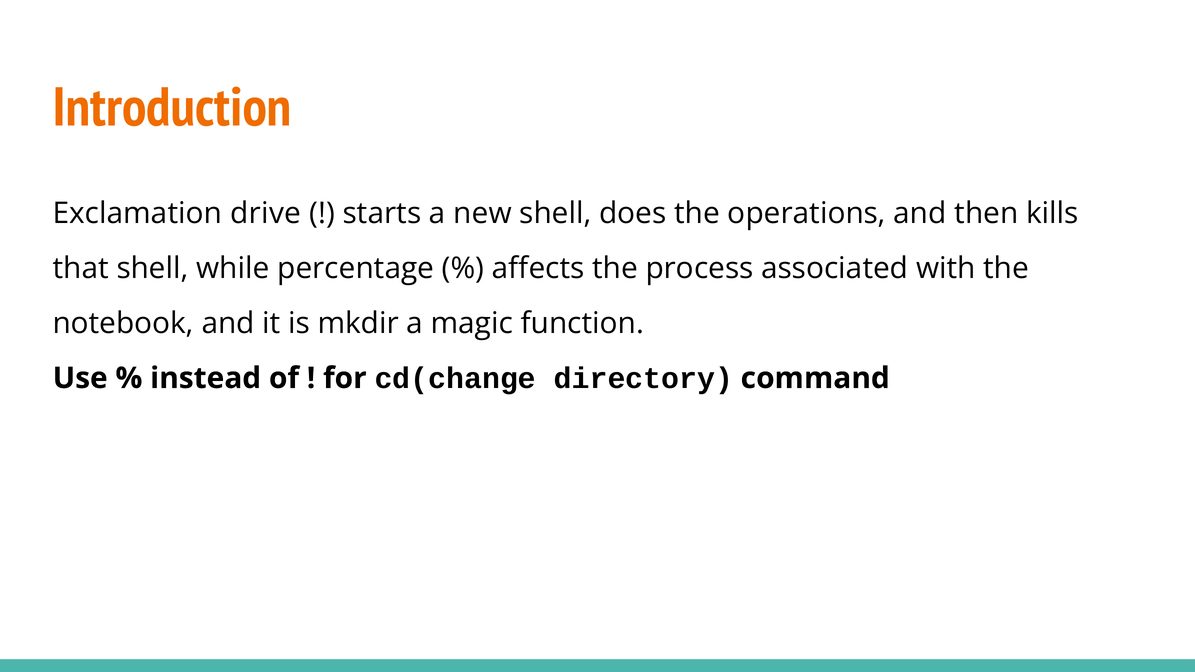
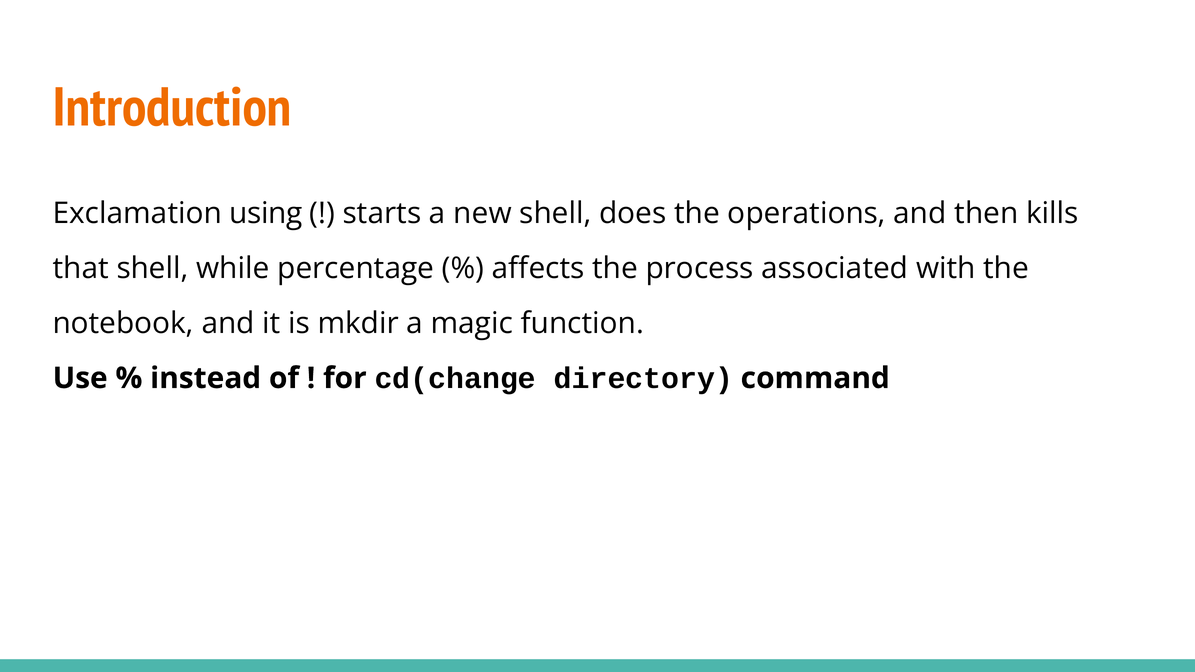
drive: drive -> using
